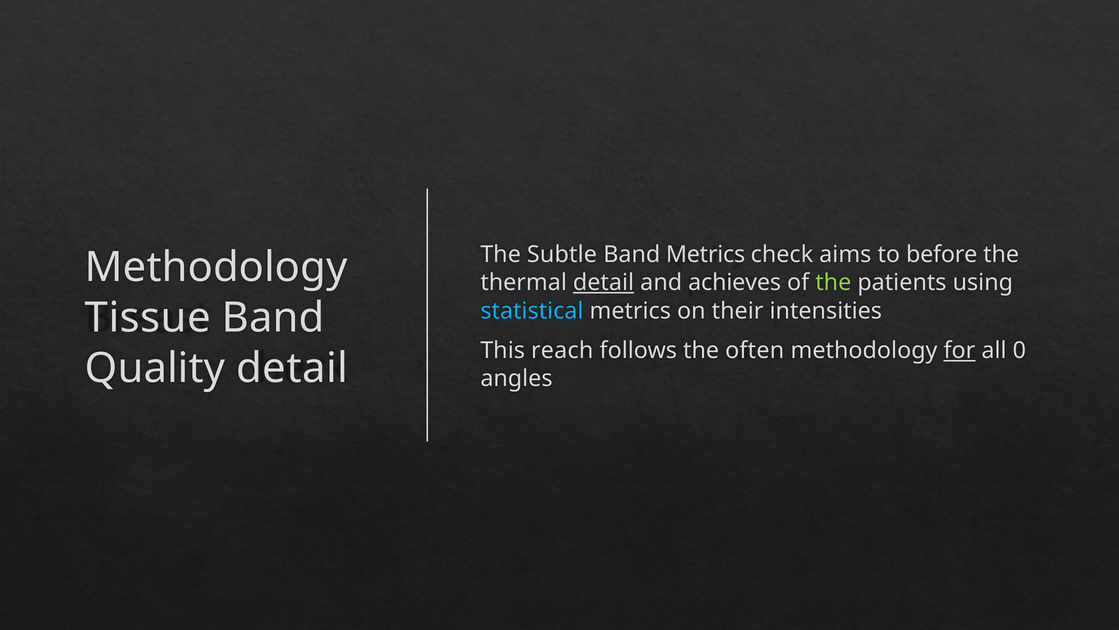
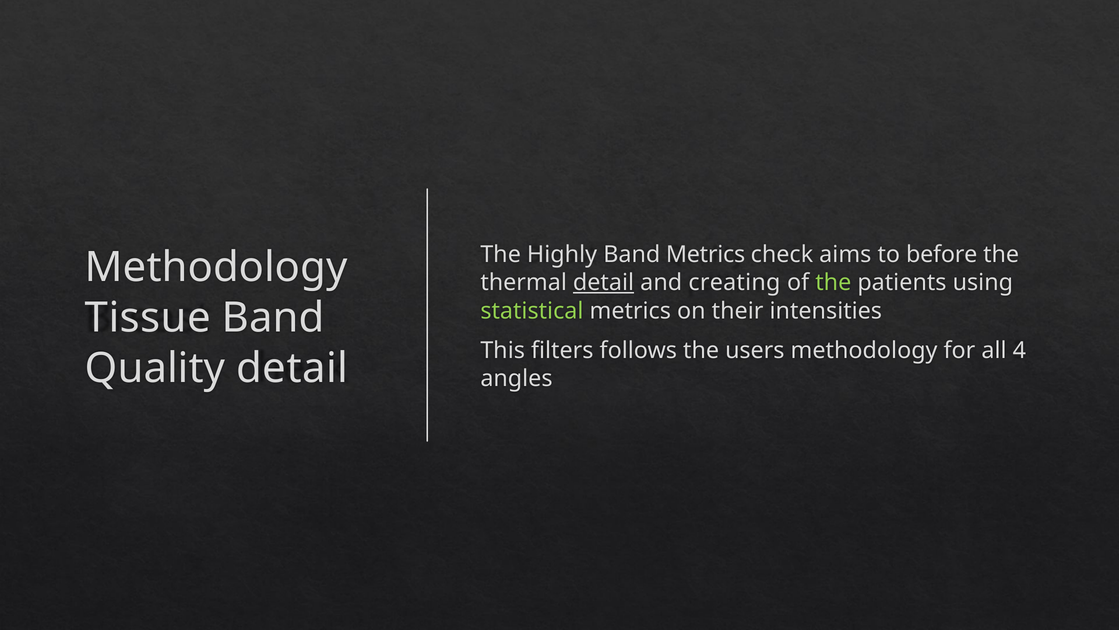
Subtle: Subtle -> Highly
achieves: achieves -> creating
statistical colour: light blue -> light green
reach: reach -> filters
often: often -> users
for underline: present -> none
0: 0 -> 4
